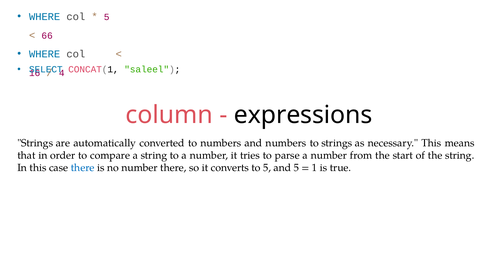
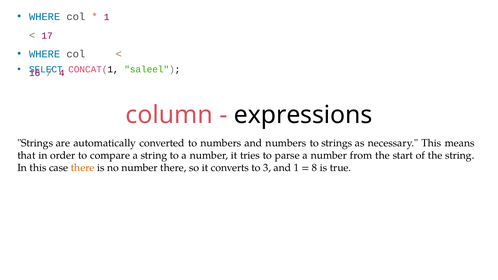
5 at (107, 17): 5 -> 1
66: 66 -> 17
there at (83, 168) colour: blue -> orange
to 5: 5 -> 3
and 5: 5 -> 1
1: 1 -> 8
